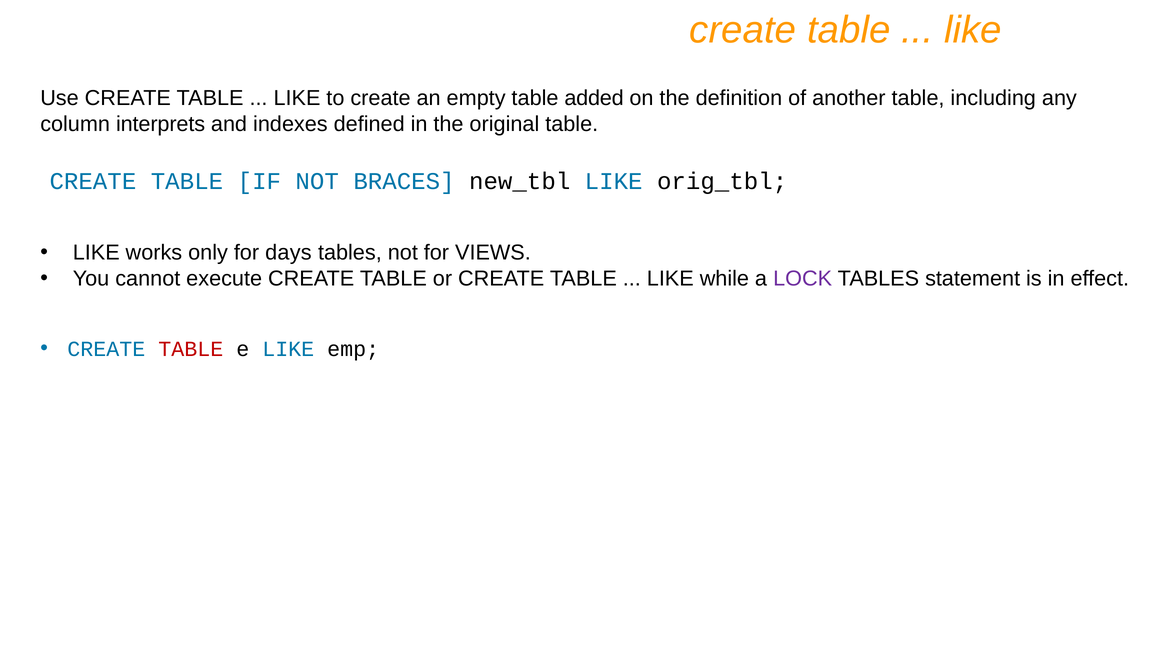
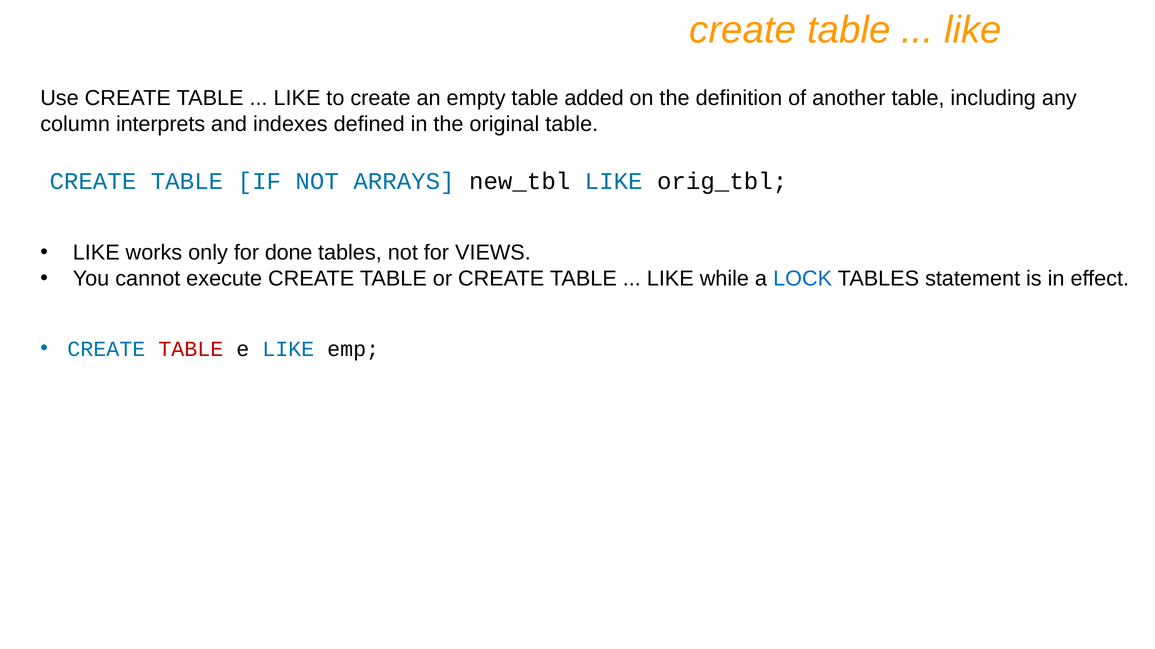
BRACES: BRACES -> ARRAYS
days: days -> done
LOCK colour: purple -> blue
